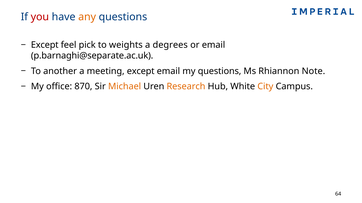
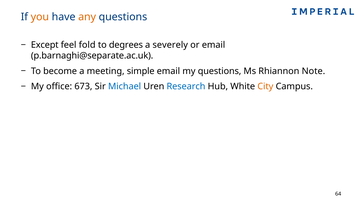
you colour: red -> orange
pick: pick -> fold
weights: weights -> degrees
degrees: degrees -> severely
another: another -> become
meeting except: except -> simple
870: 870 -> 673
Michael colour: orange -> blue
Research colour: orange -> blue
